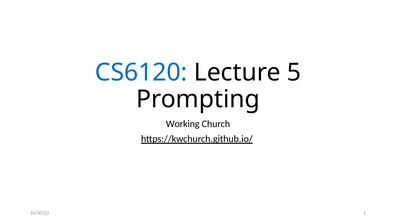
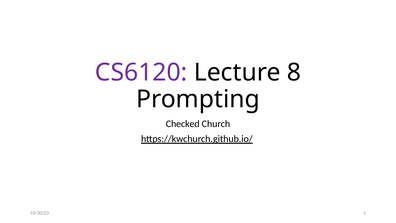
CS6120 colour: blue -> purple
5: 5 -> 8
Working: Working -> Checked
